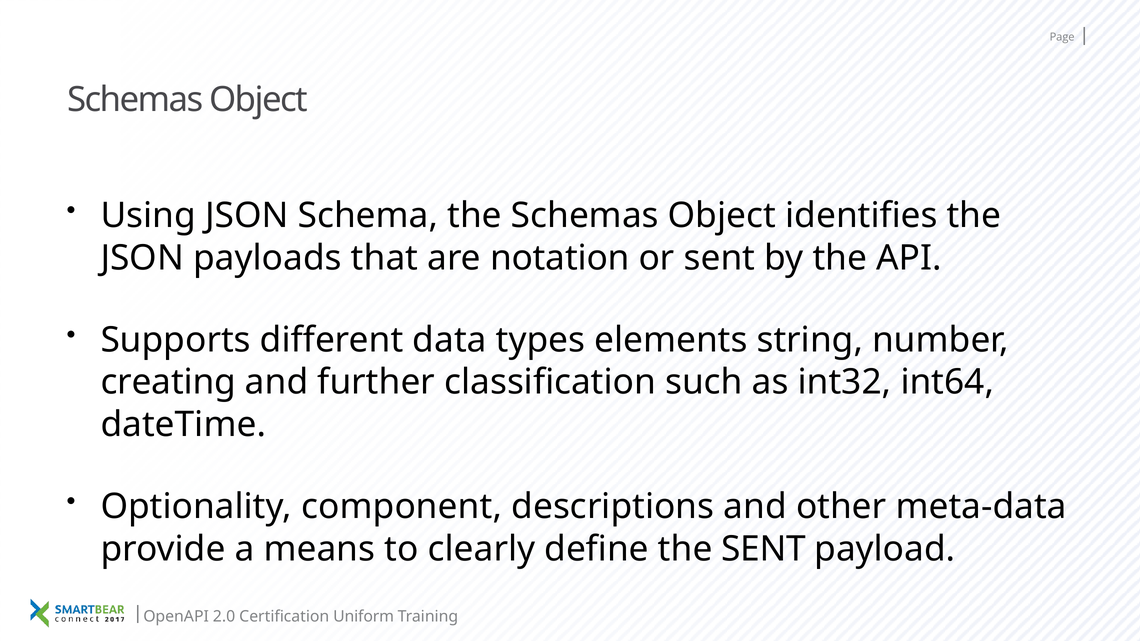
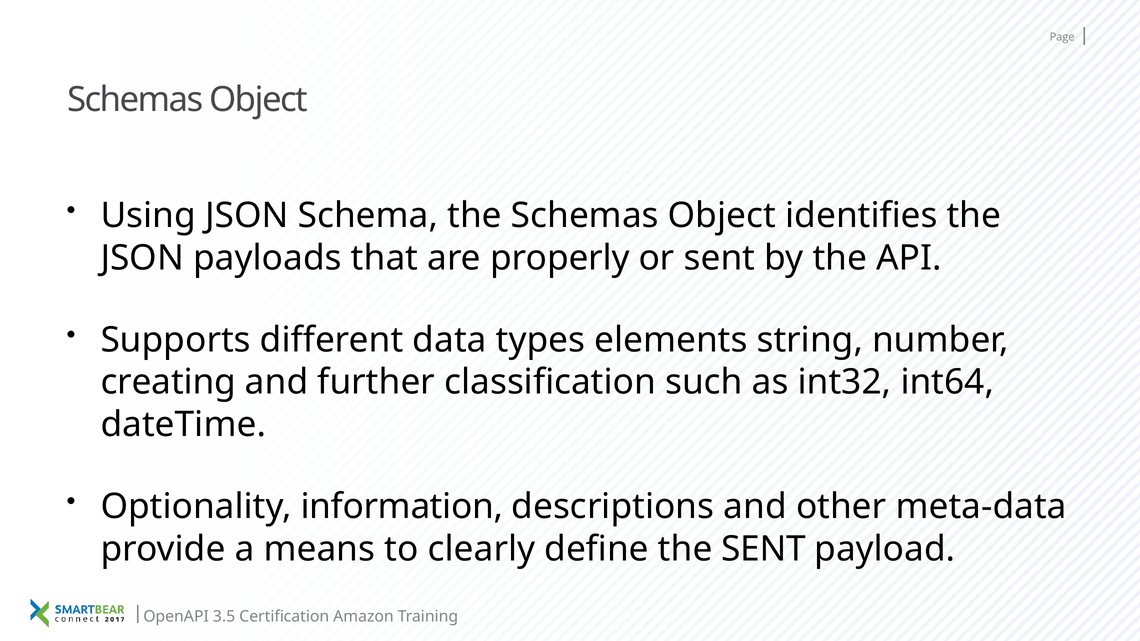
notation: notation -> properly
component: component -> information
2.0: 2.0 -> 3.5
Uniform: Uniform -> Amazon
